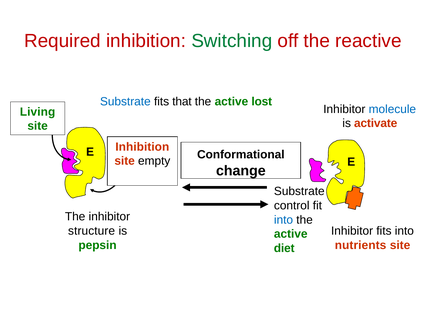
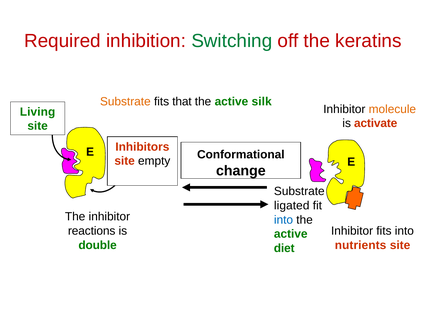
reactive: reactive -> keratins
Substrate at (125, 102) colour: blue -> orange
lost: lost -> silk
molecule colour: blue -> orange
Inhibition at (142, 147): Inhibition -> Inhibitors
control: control -> ligated
structure: structure -> reactions
pepsin: pepsin -> double
